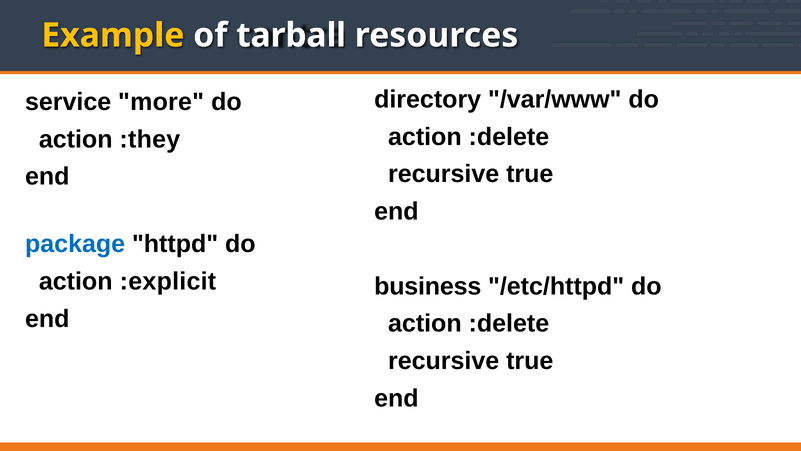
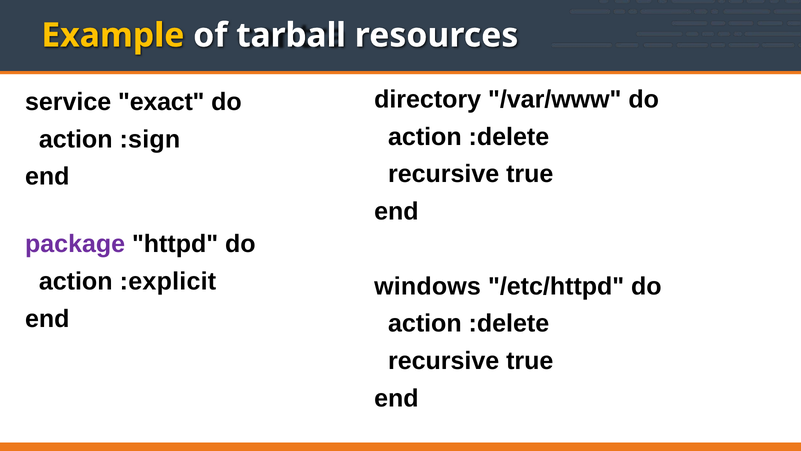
more: more -> exact
:they: :they -> :sign
package colour: blue -> purple
business: business -> windows
